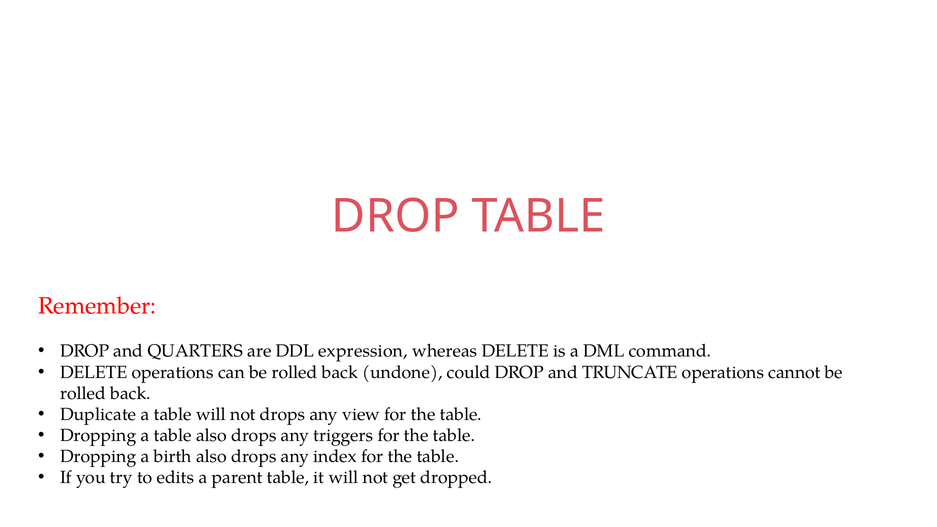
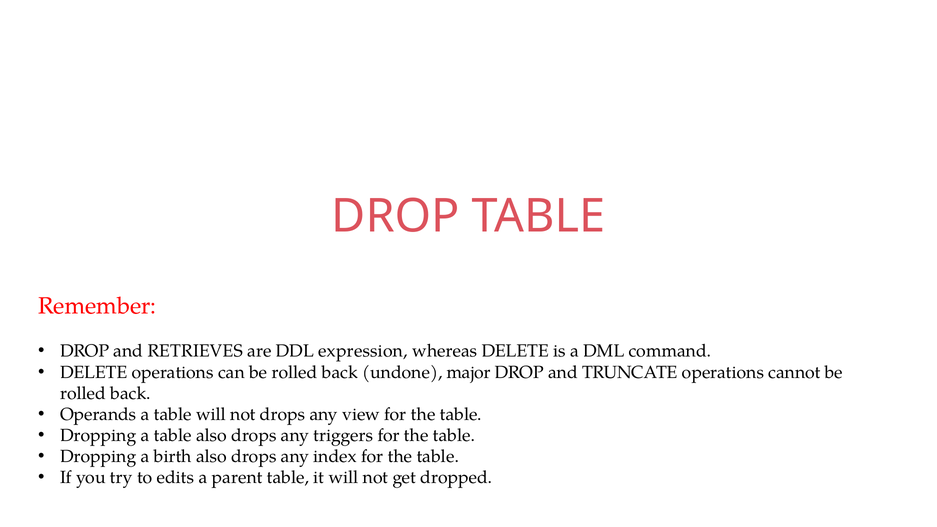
QUARTERS: QUARTERS -> RETRIEVES
could: could -> major
Duplicate: Duplicate -> Operands
